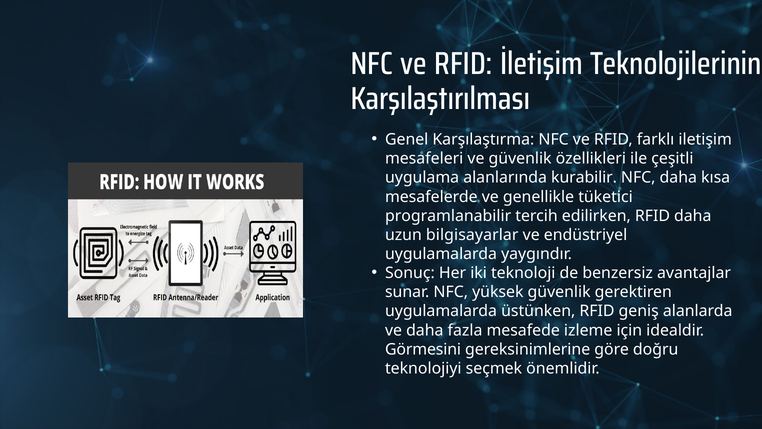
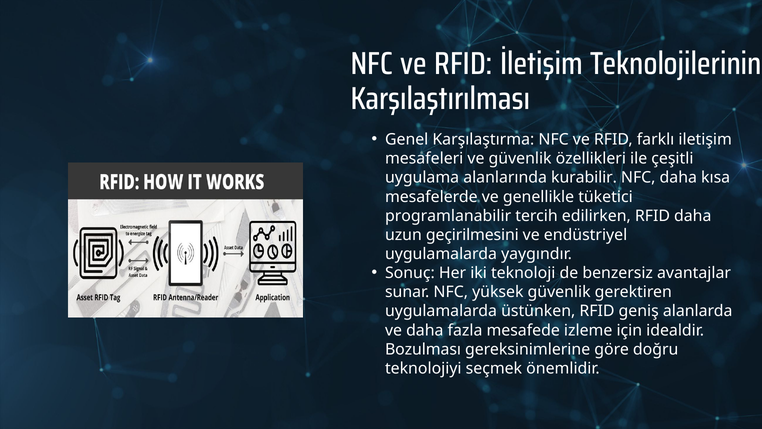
bilgisayarlar: bilgisayarlar -> geçirilmesini
Görmesini: Görmesini -> Bozulması
